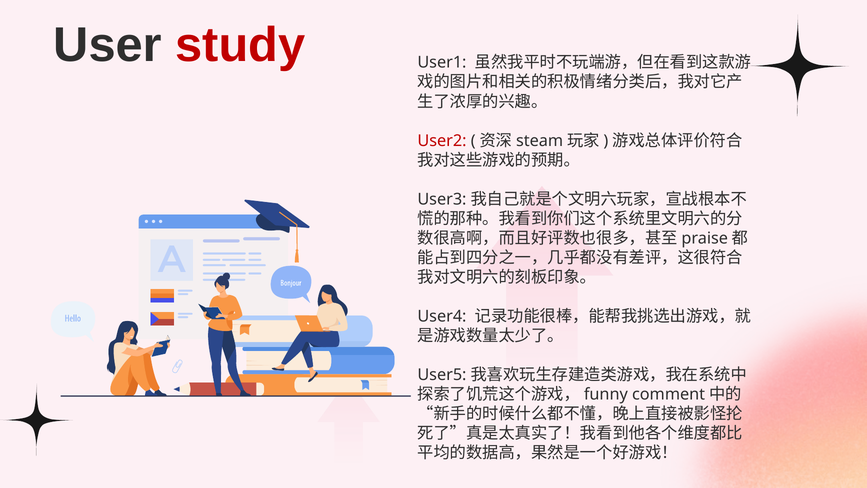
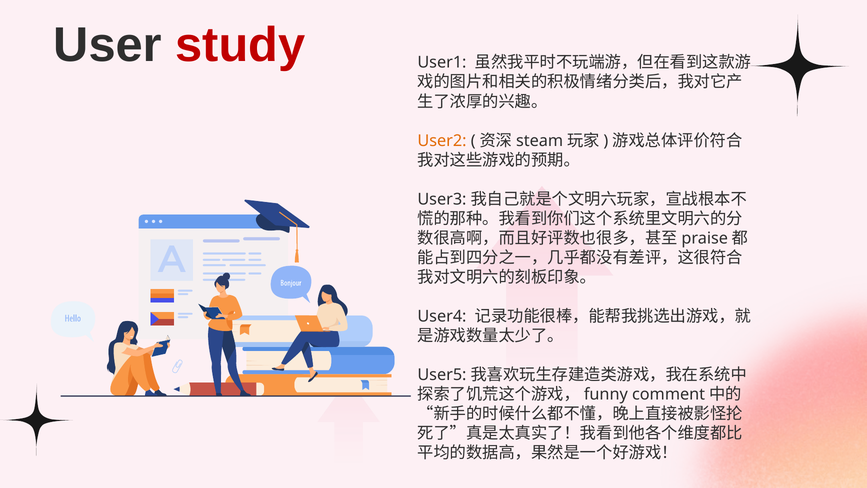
User2 colour: red -> orange
